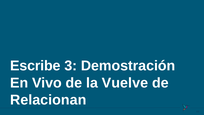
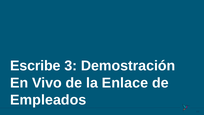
Vuelve: Vuelve -> Enlace
Relacionan: Relacionan -> Empleados
